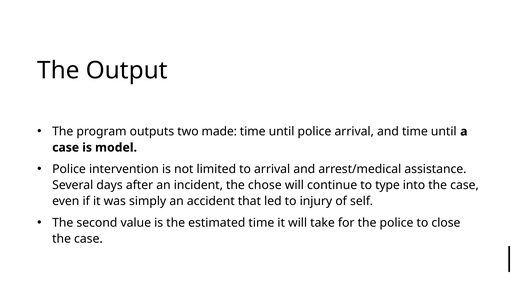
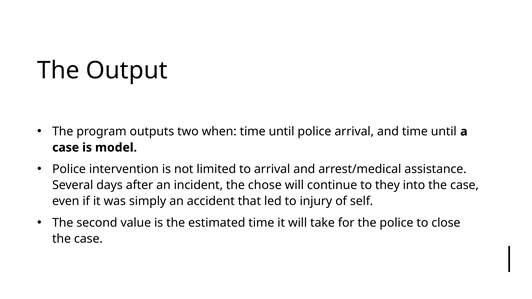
made: made -> when
type: type -> they
